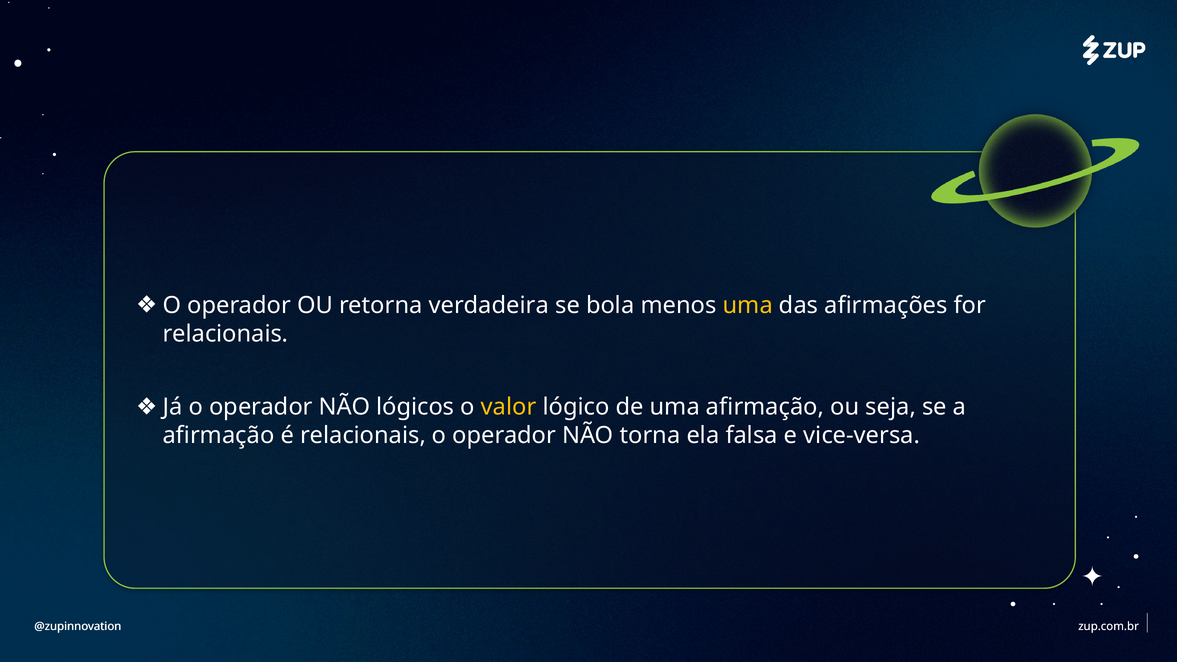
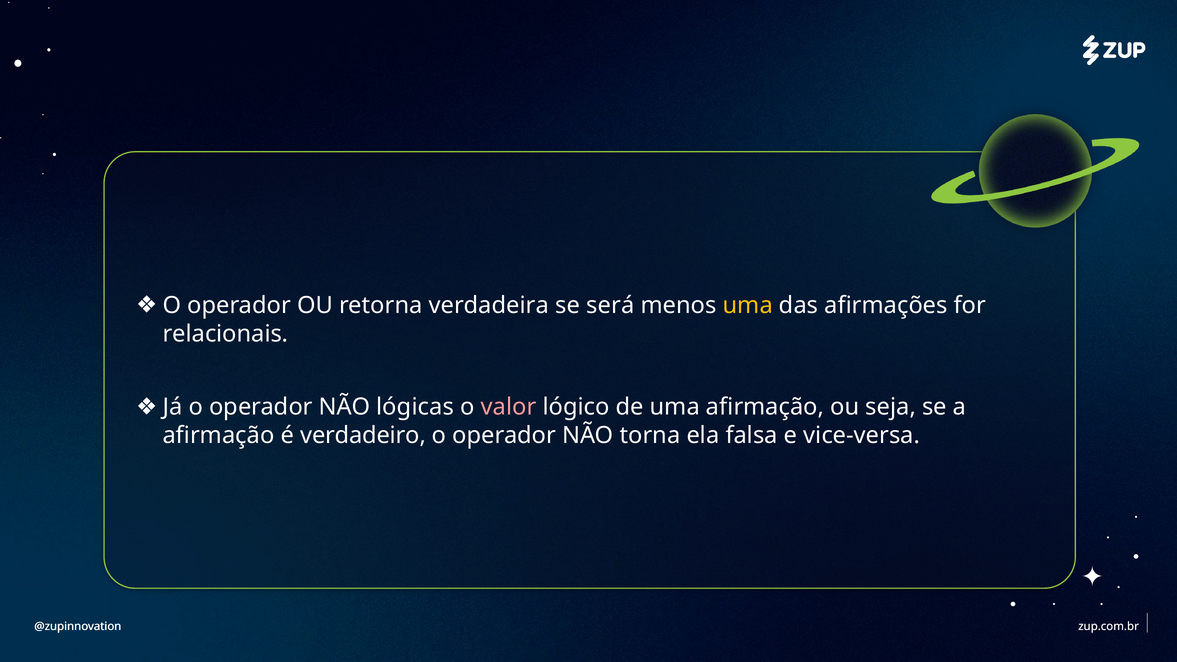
bola: bola -> será
lógicos: lógicos -> lógicas
valor colour: yellow -> pink
é relacionais: relacionais -> verdadeiro
